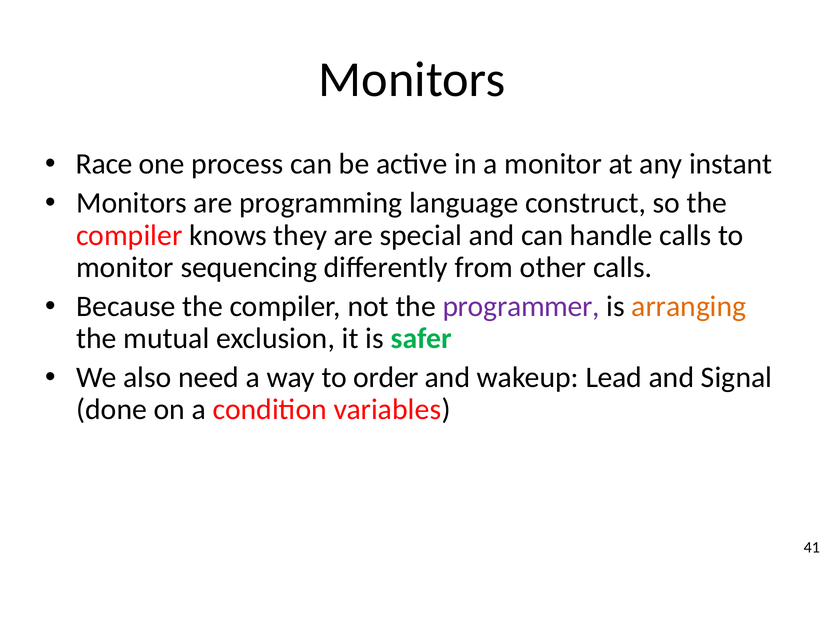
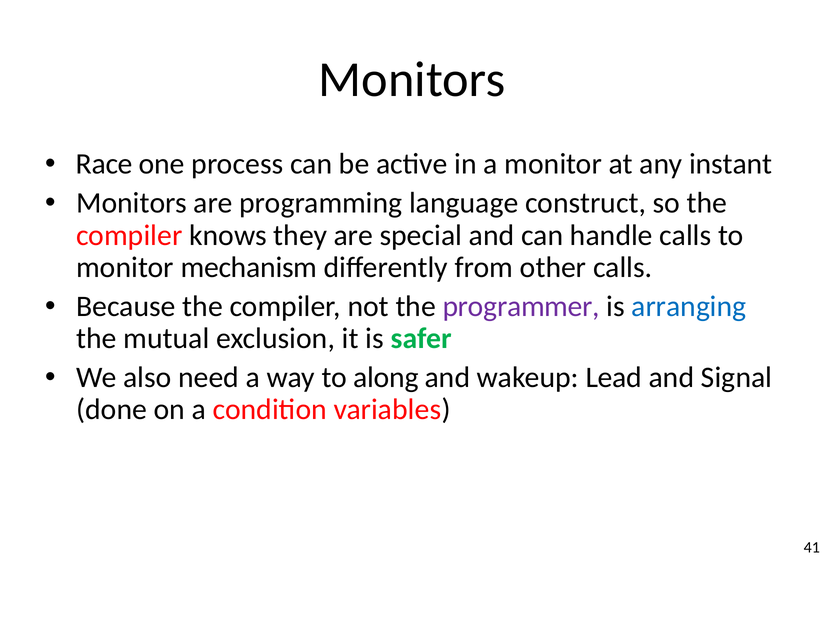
sequencing: sequencing -> mechanism
arranging colour: orange -> blue
order: order -> along
